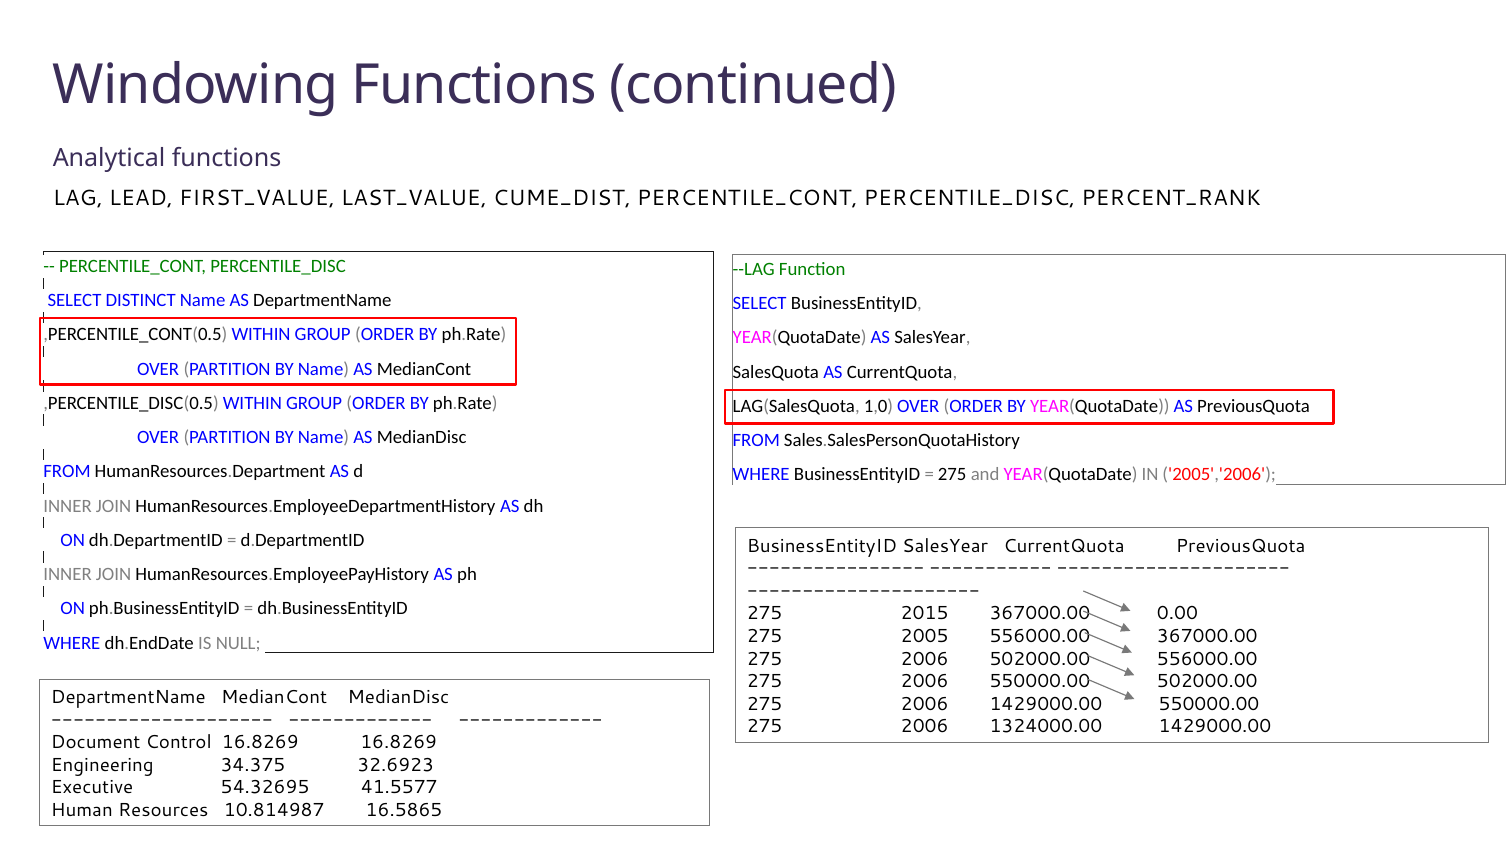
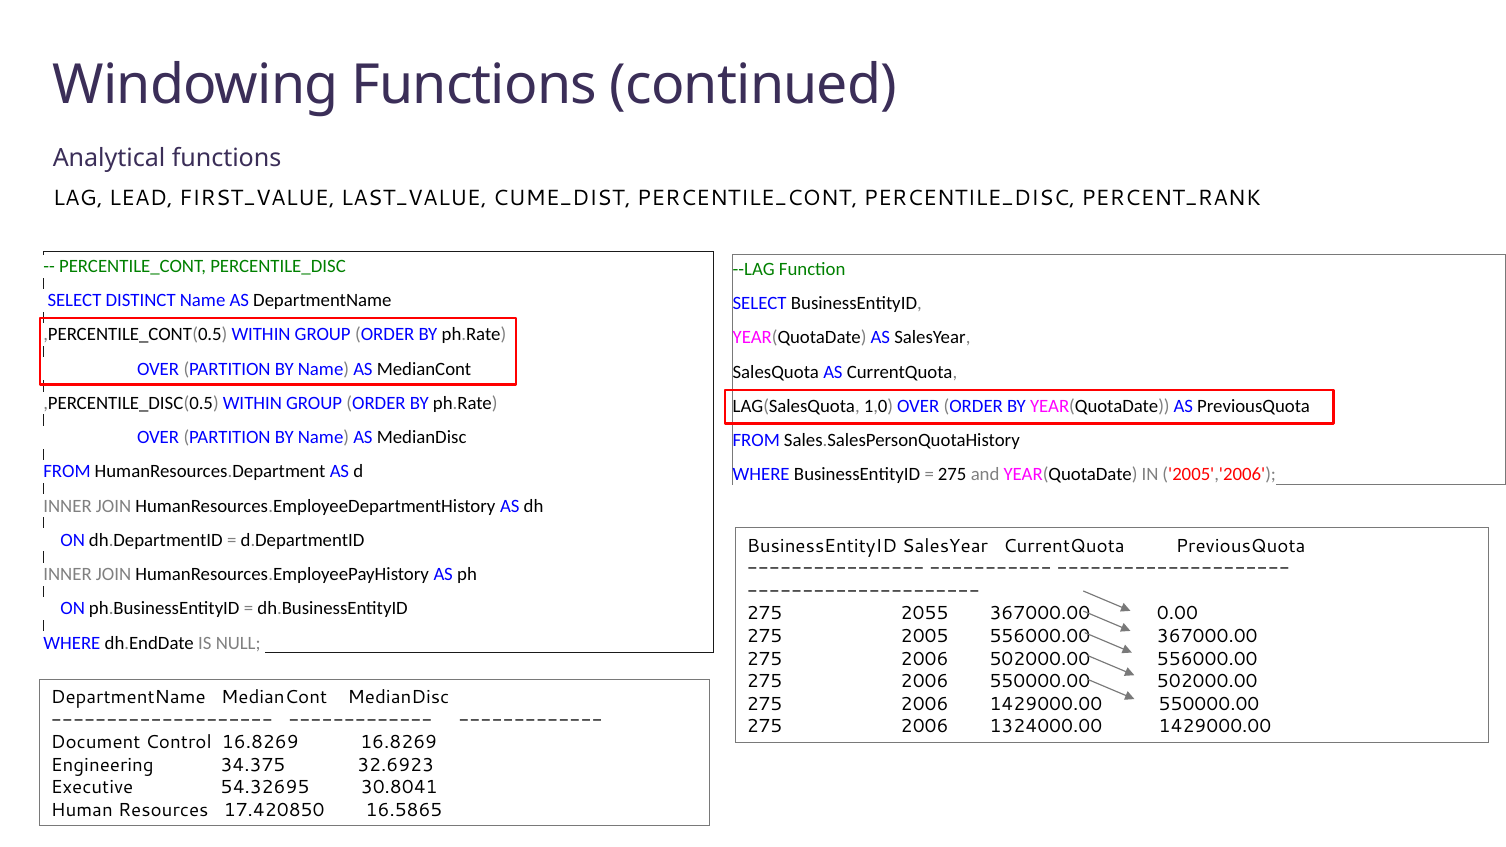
2015: 2015 -> 2055
41.5577: 41.5577 -> 30.8041
10.814987: 10.814987 -> 17.420850
